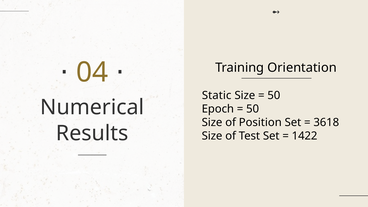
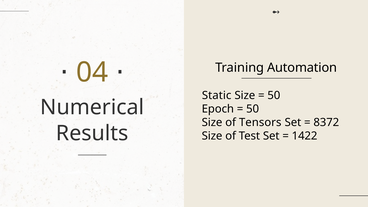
Orientation: Orientation -> Automation
Position: Position -> Tensors
3618: 3618 -> 8372
